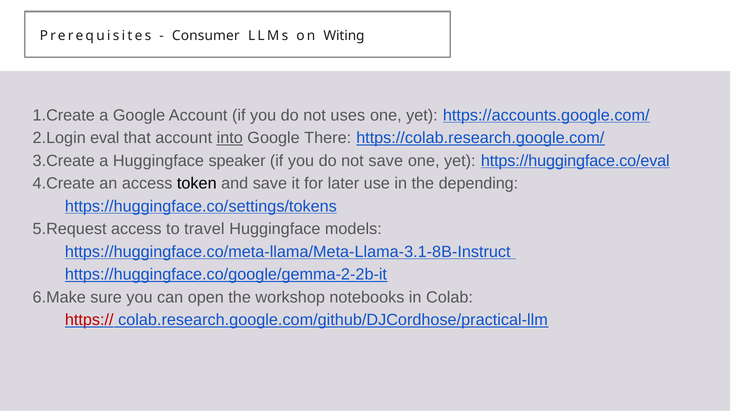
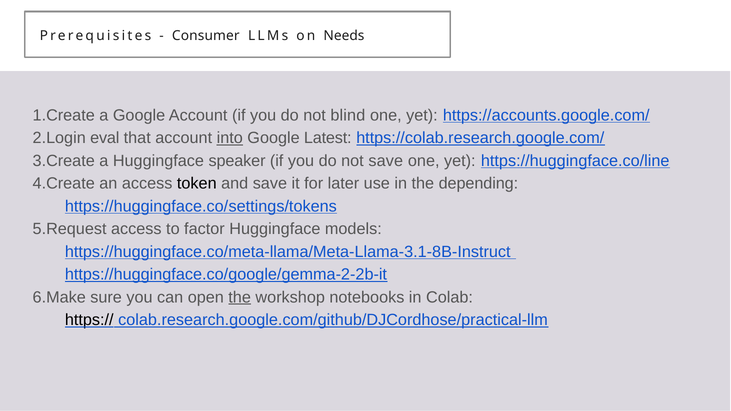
Witing: Witing -> Needs
uses: uses -> blind
There: There -> Latest
https://huggingface.co/eval: https://huggingface.co/eval -> https://huggingface.co/line
travel: travel -> factor
the at (240, 297) underline: none -> present
https:// colour: red -> black
